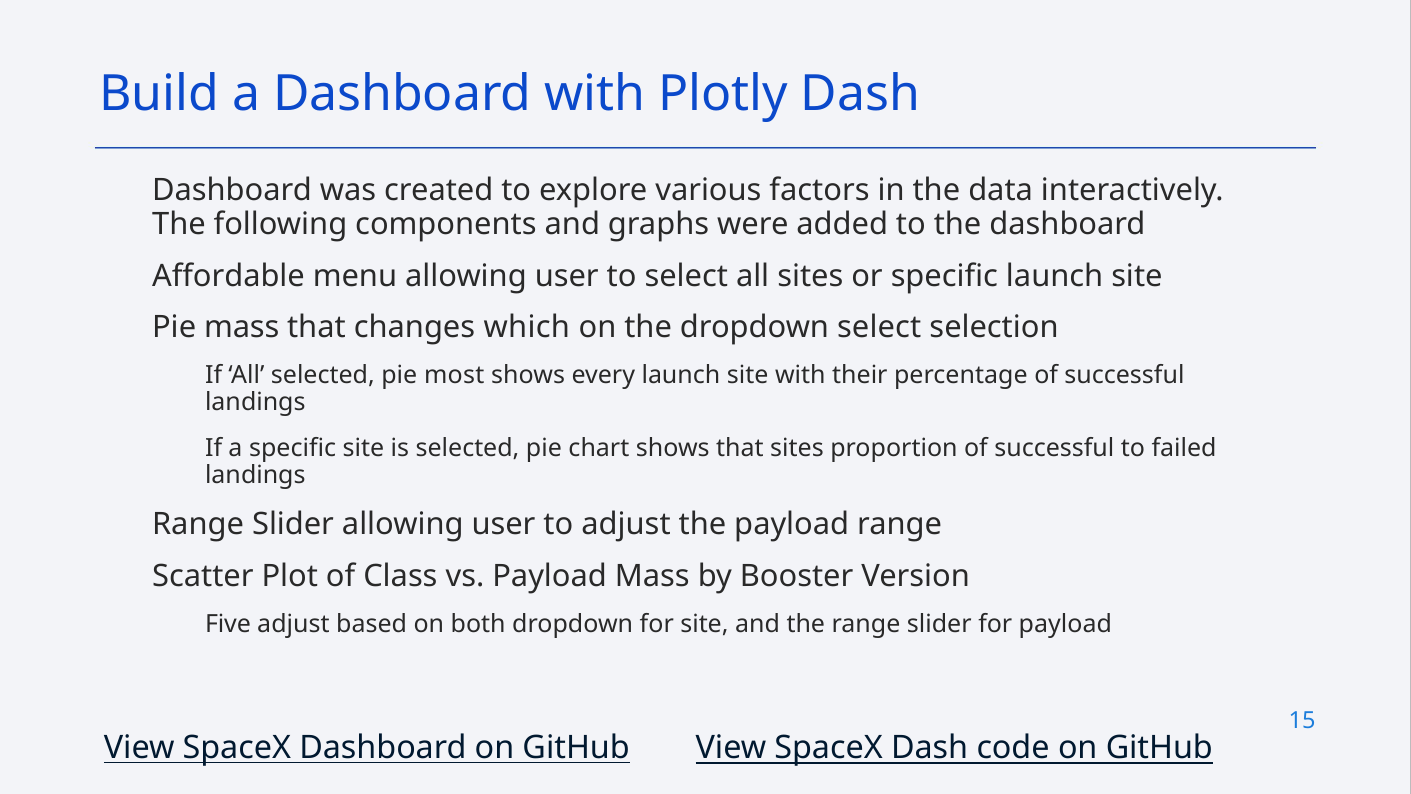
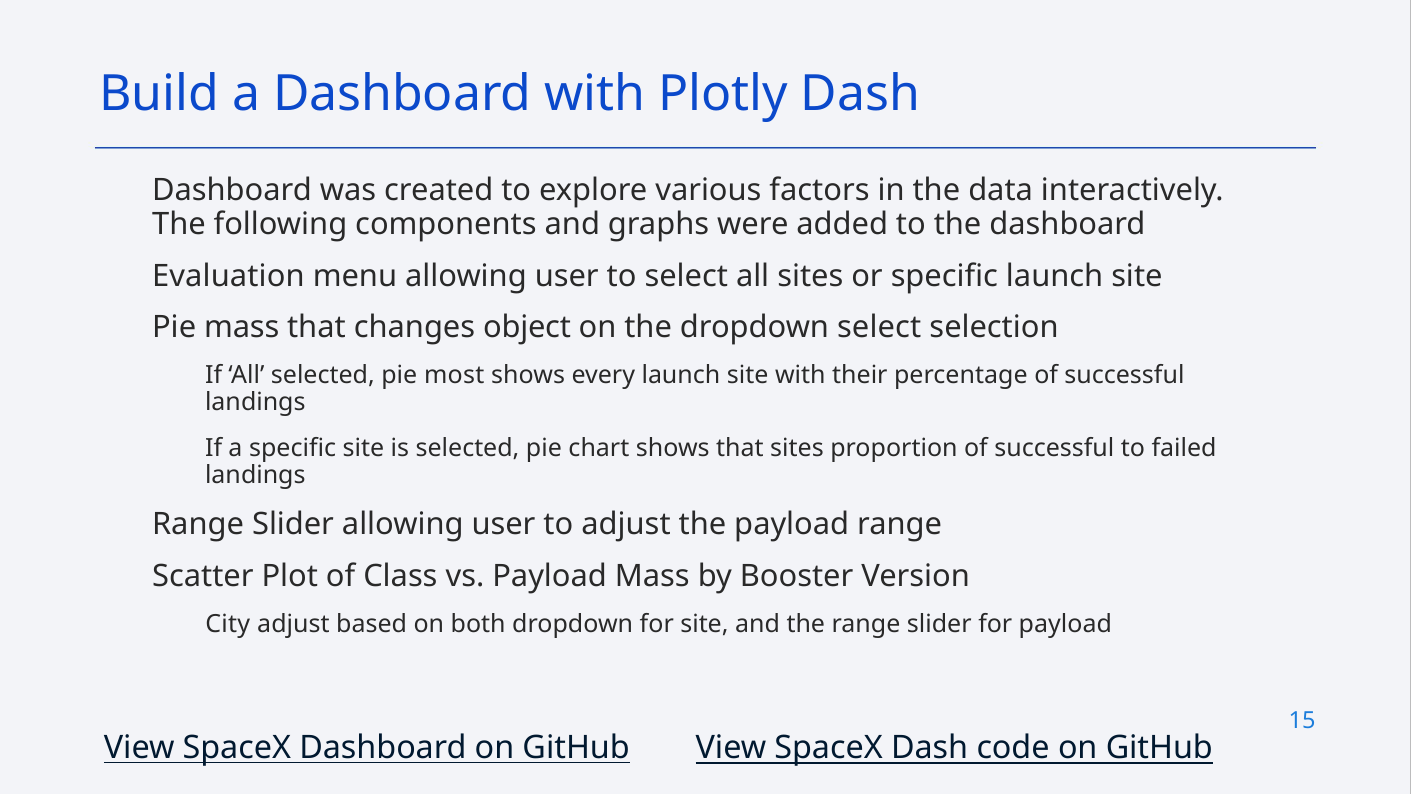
Affordable: Affordable -> Evaluation
which: which -> object
Five: Five -> City
